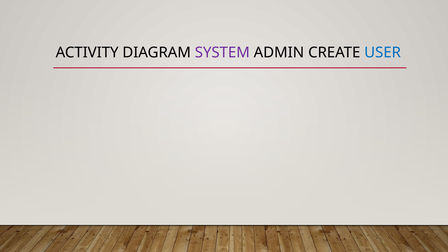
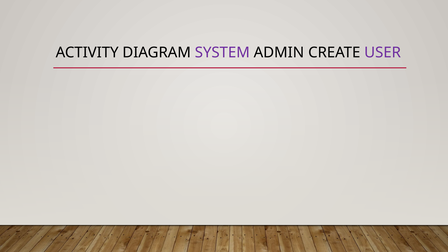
USER colour: blue -> purple
